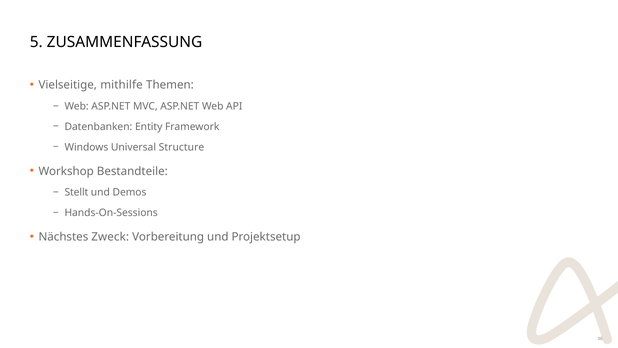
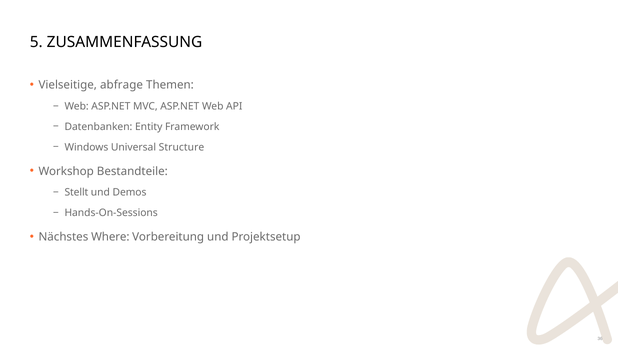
mithilfe: mithilfe -> abfrage
Zweck: Zweck -> Where
